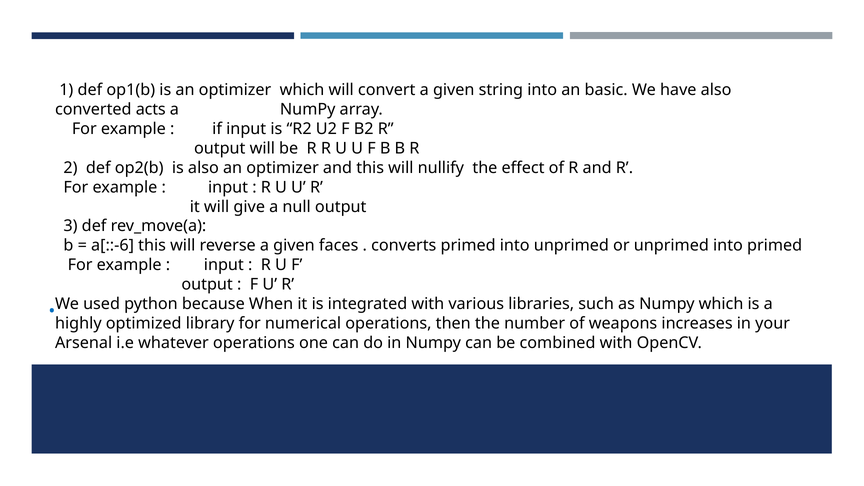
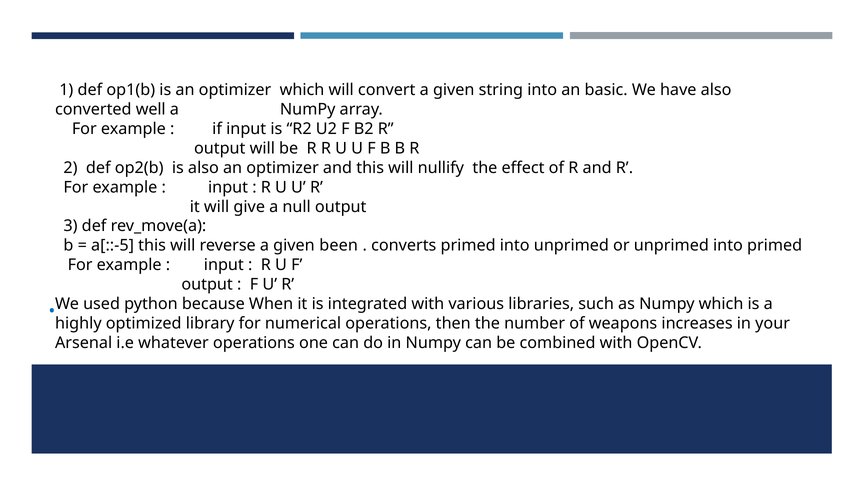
acts: acts -> well
a[::-6: a[::-6 -> a[::-5
faces: faces -> been
